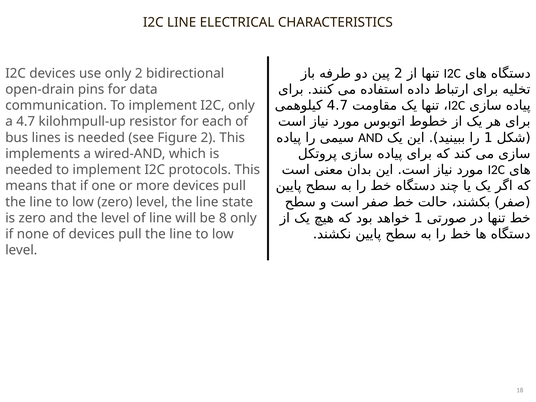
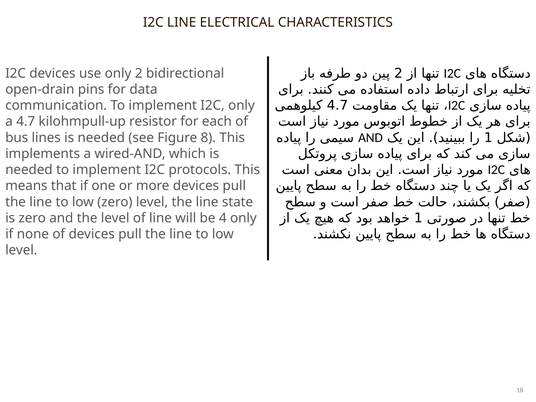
Figure 2: 2 -> 8
8: 8 -> 4
